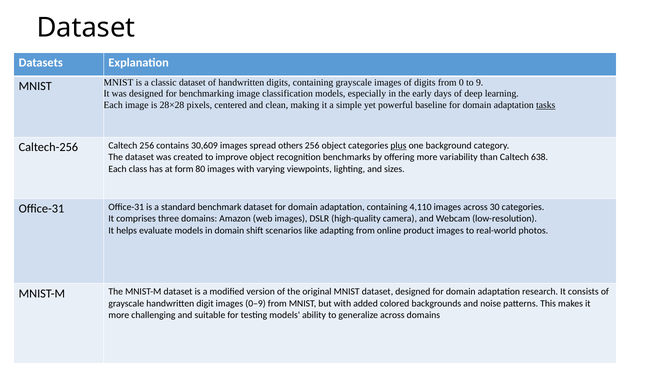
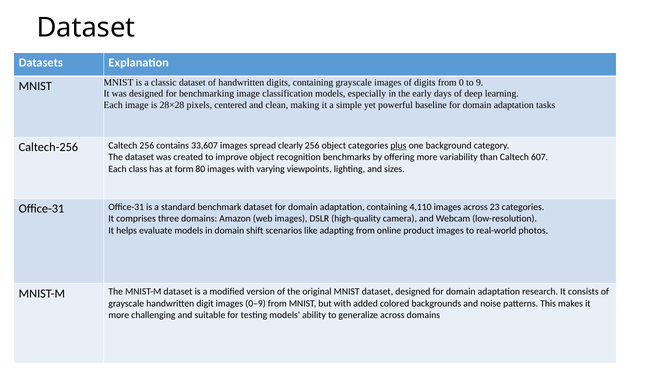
tasks underline: present -> none
30,609: 30,609 -> 33,607
others: others -> clearly
638: 638 -> 607
30: 30 -> 23
